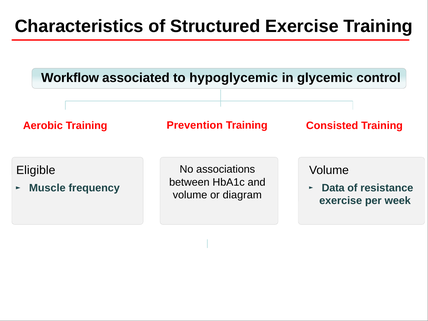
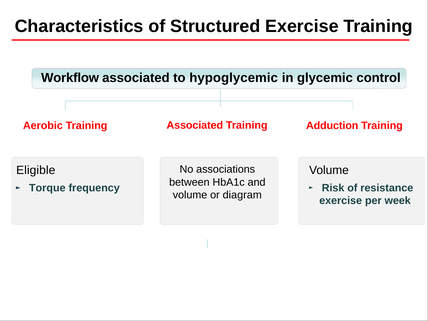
Training Prevention: Prevention -> Associated
Consisted: Consisted -> Adduction
Muscle: Muscle -> Torque
Data: Data -> Risk
